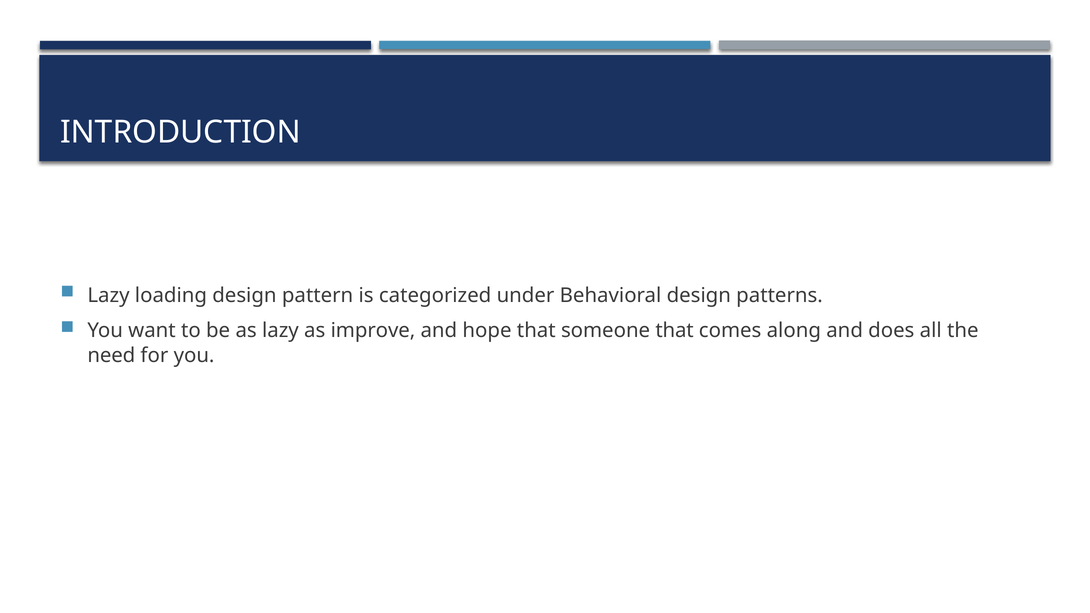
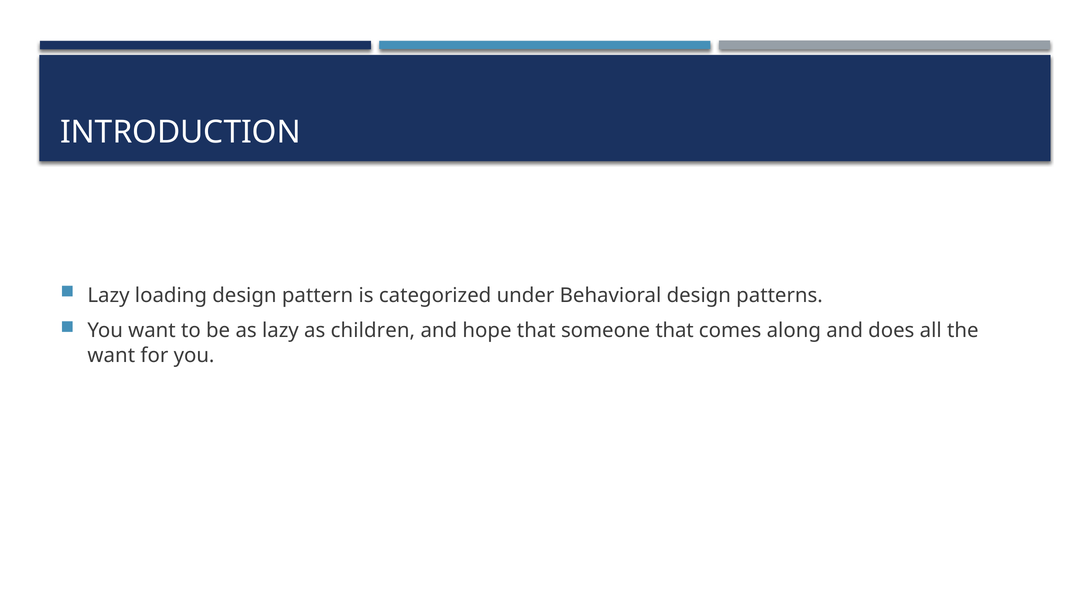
improve: improve -> children
need at (111, 355): need -> want
